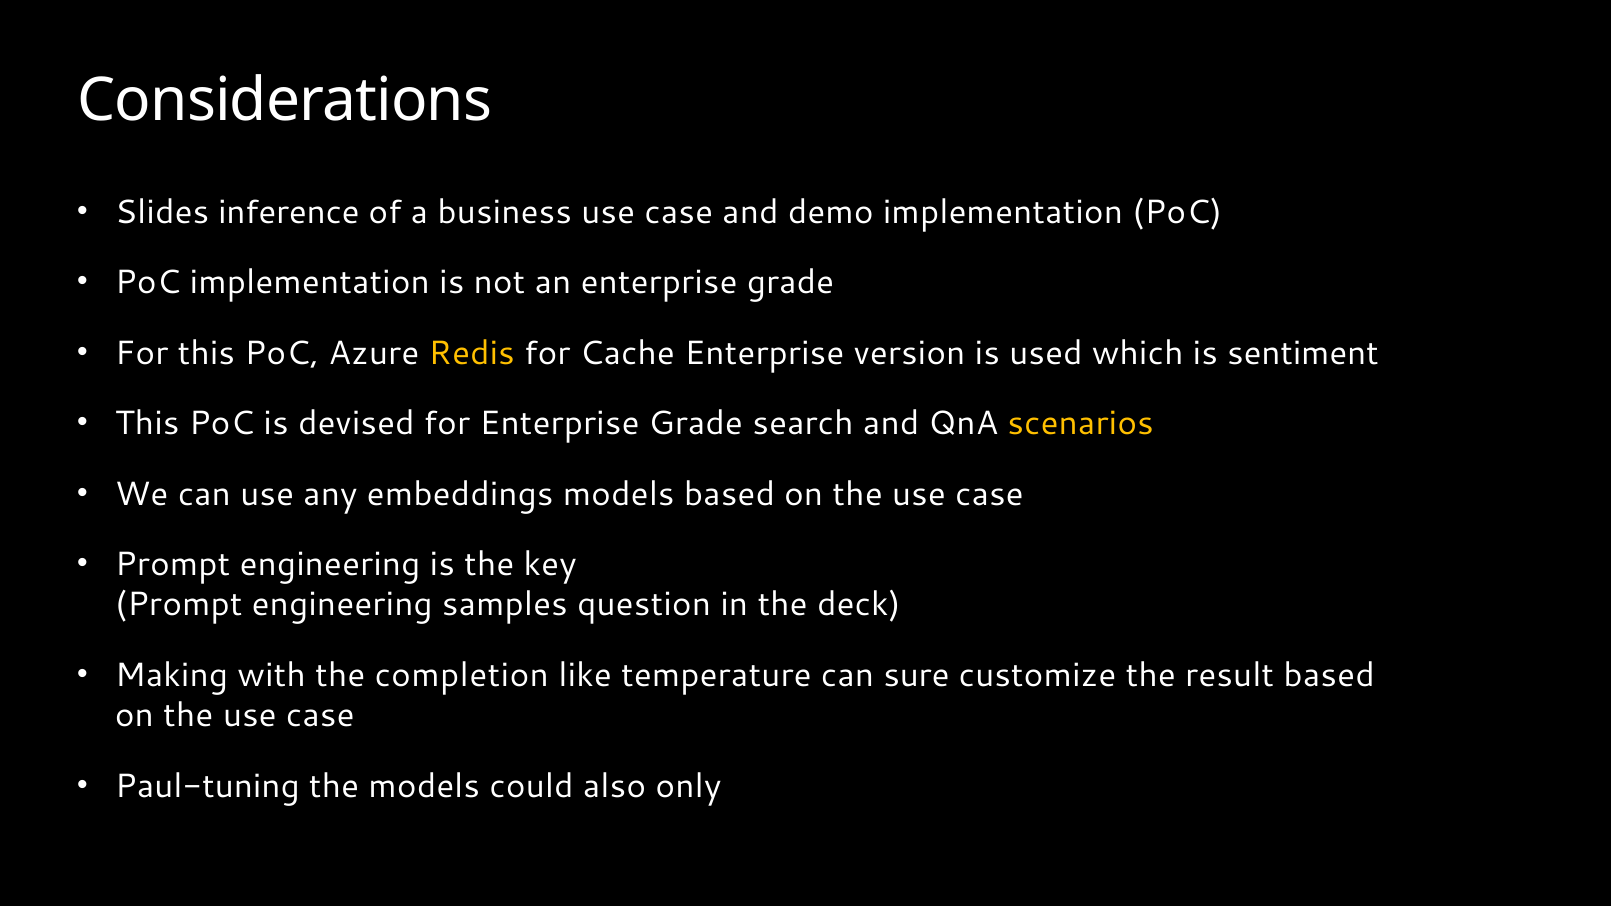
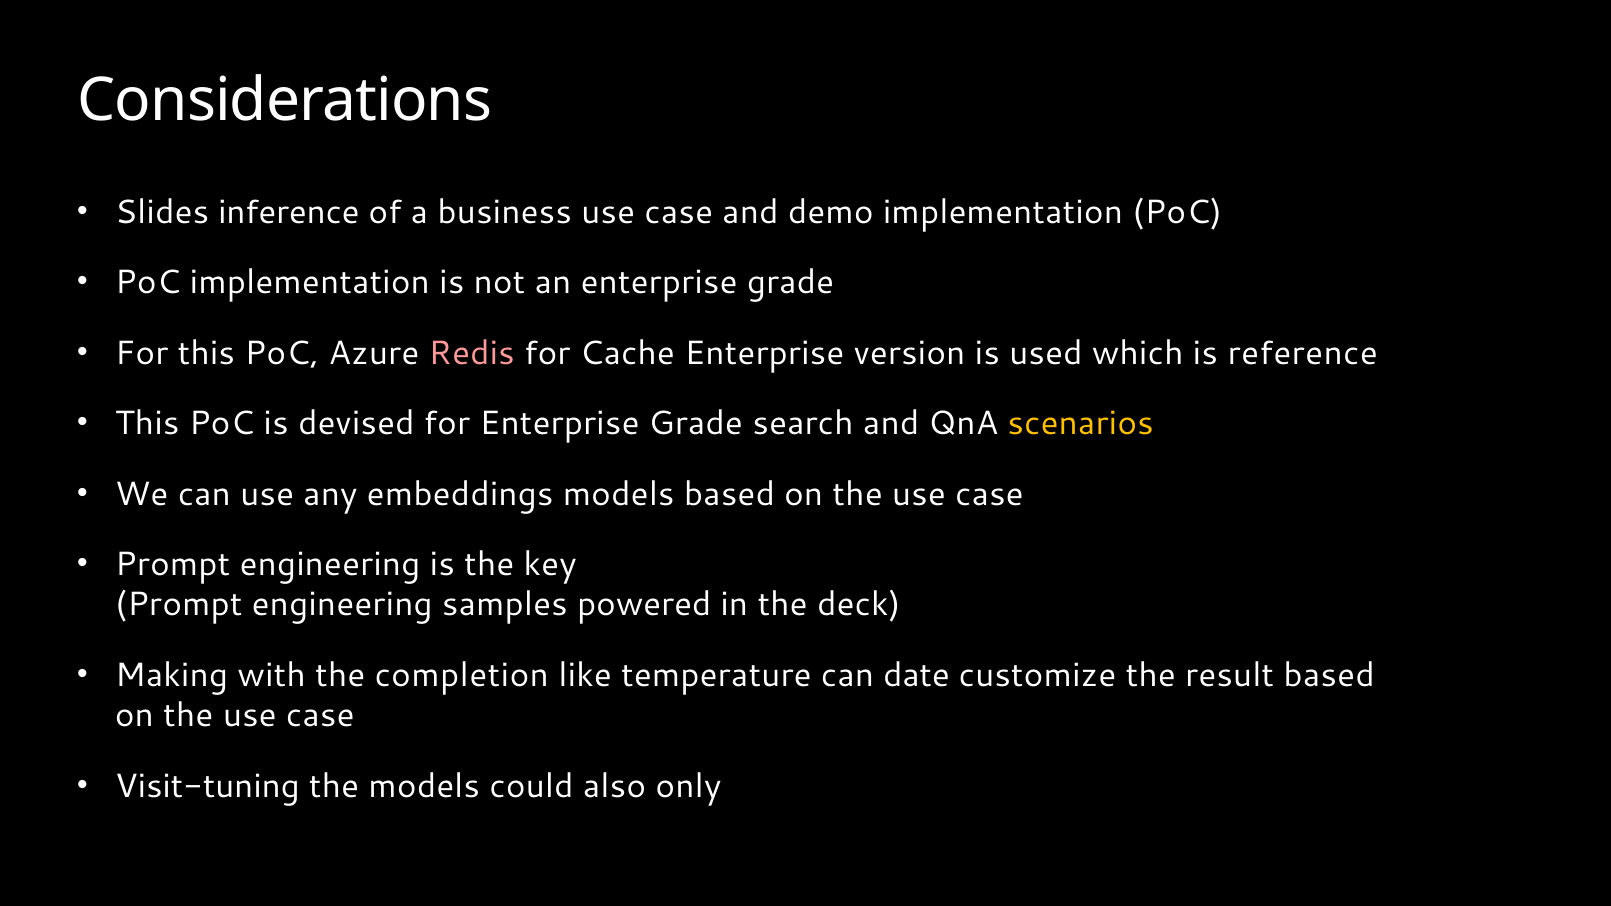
Redis colour: yellow -> pink
sentiment: sentiment -> reference
question: question -> powered
sure: sure -> date
Paul-tuning: Paul-tuning -> Visit-tuning
